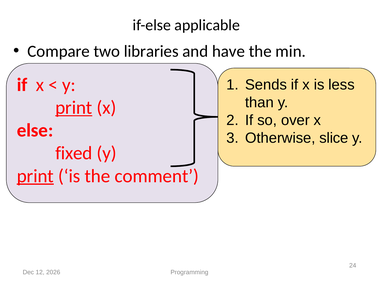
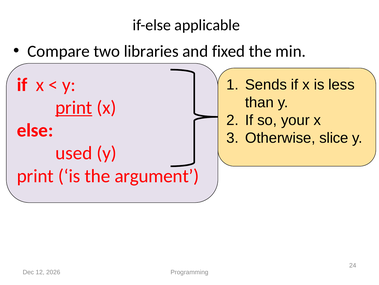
have: have -> fixed
over: over -> your
fixed: fixed -> used
print at (35, 176) underline: present -> none
comment: comment -> argument
